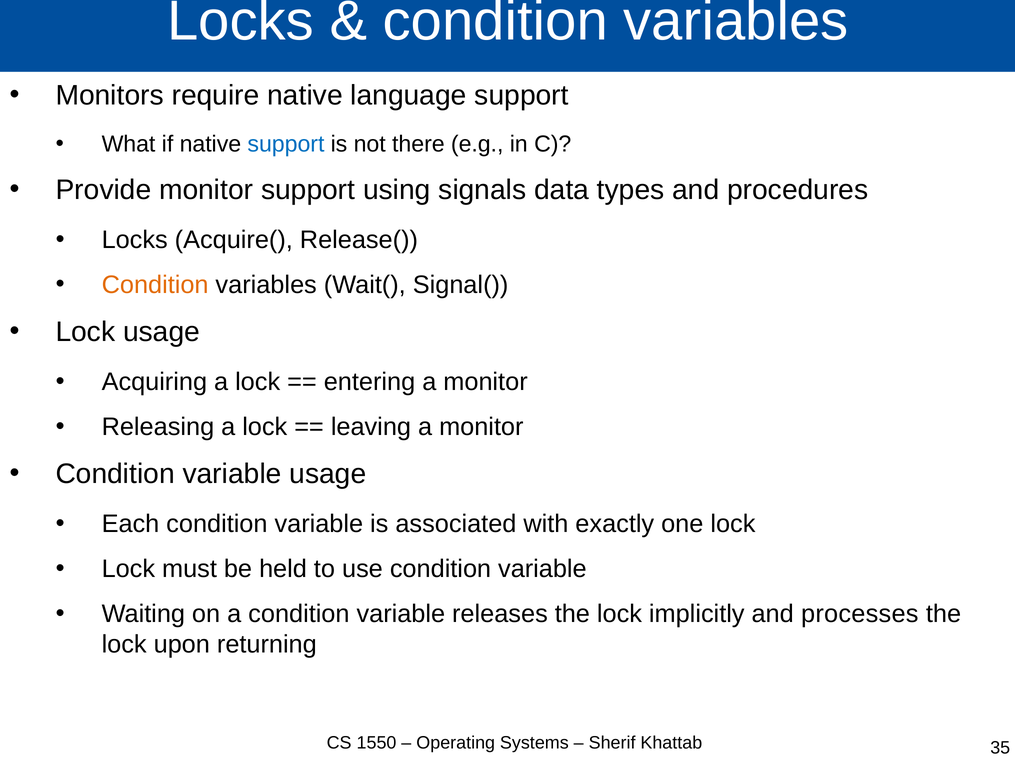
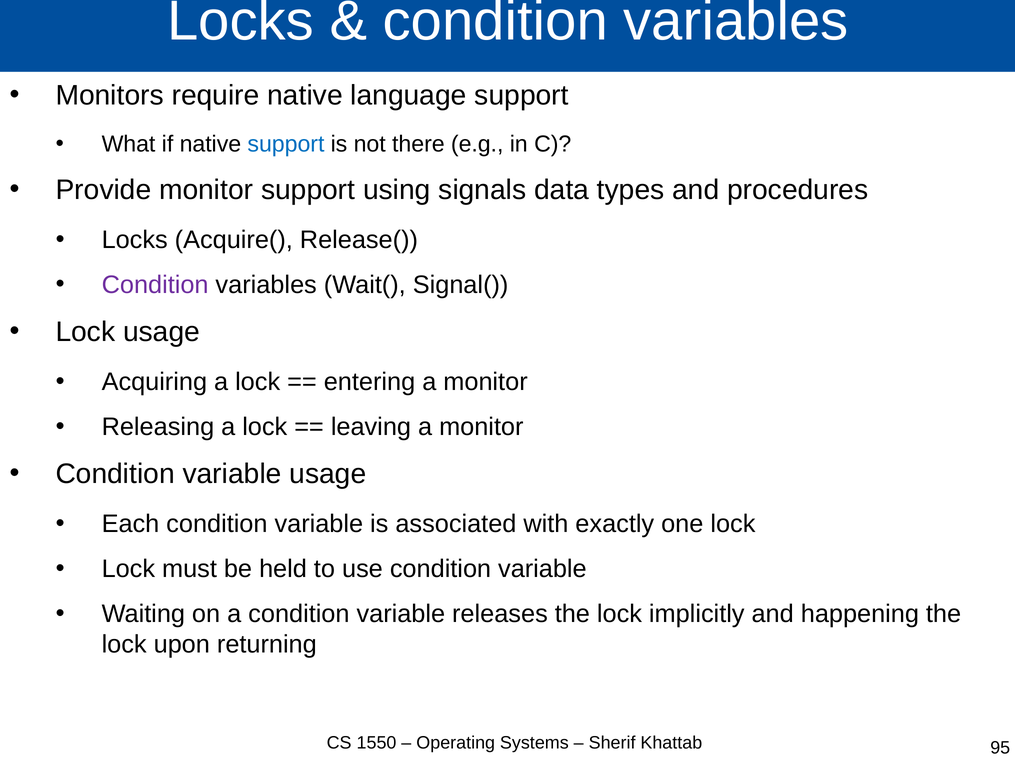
Condition at (155, 285) colour: orange -> purple
processes: processes -> happening
35: 35 -> 95
